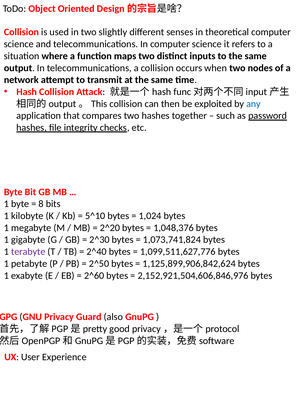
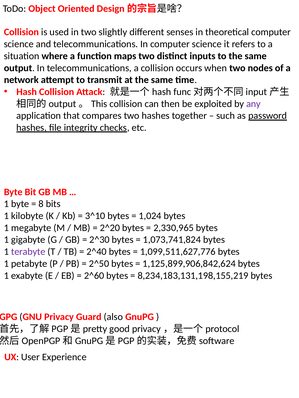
any colour: blue -> purple
5^10: 5^10 -> 3^10
1,048,376: 1,048,376 -> 2,330,965
2,152,921,504,606,846,976: 2,152,921,504,606,846,976 -> 8,234,183,131,198,155,219
